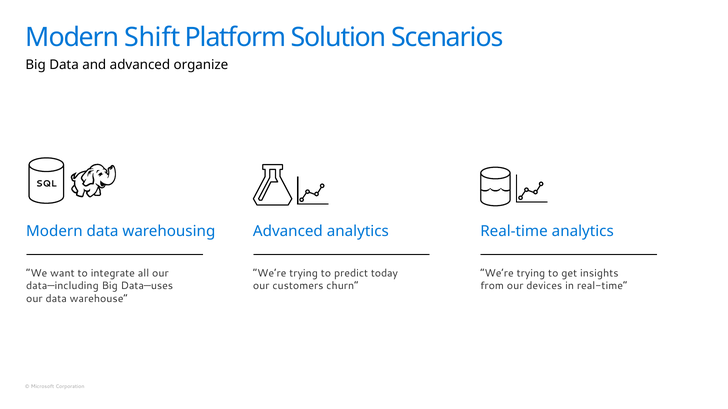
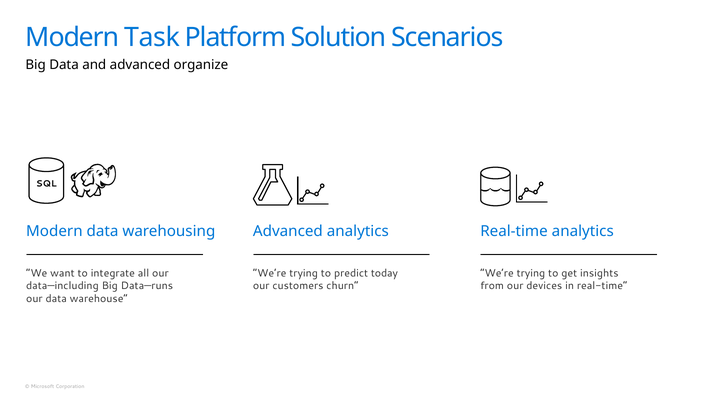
Shift: Shift -> Task
Data—uses: Data—uses -> Data—runs
